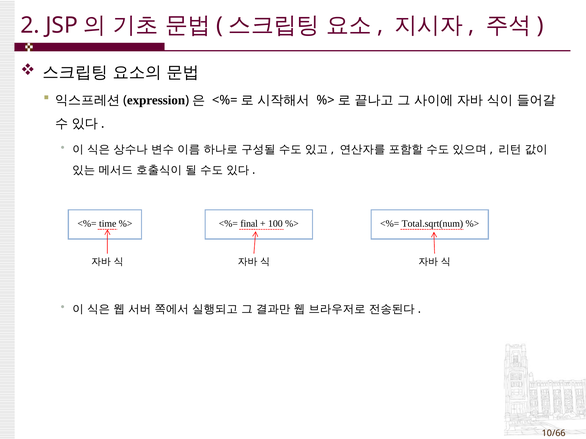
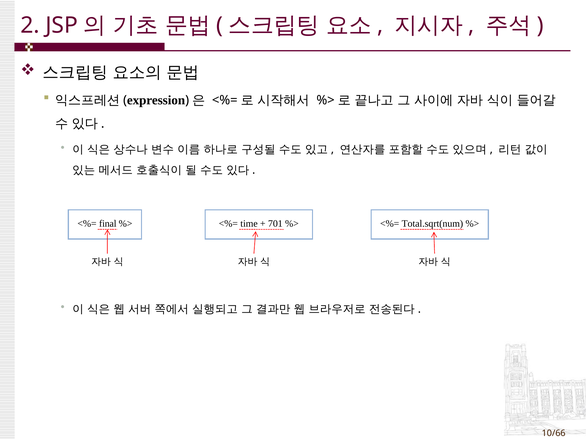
time: time -> final
final: final -> time
100: 100 -> 701
